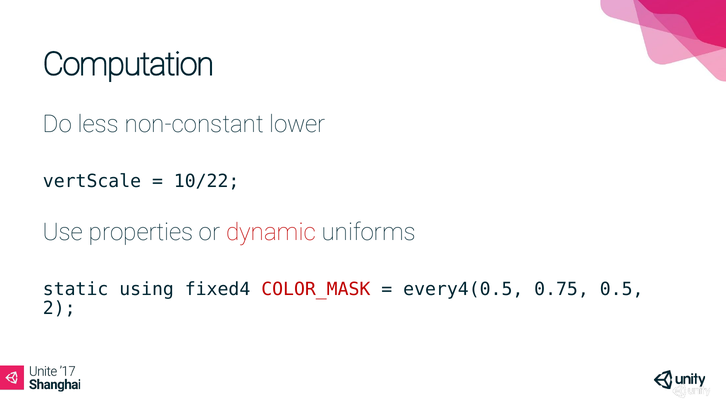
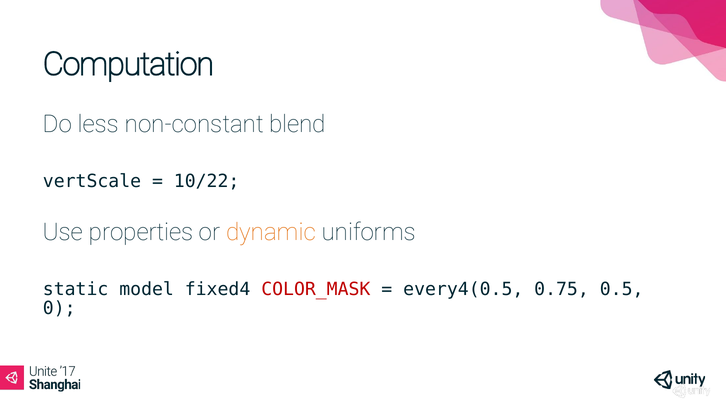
lower: lower -> blend
dynamic colour: red -> orange
using: using -> model
2: 2 -> 0
